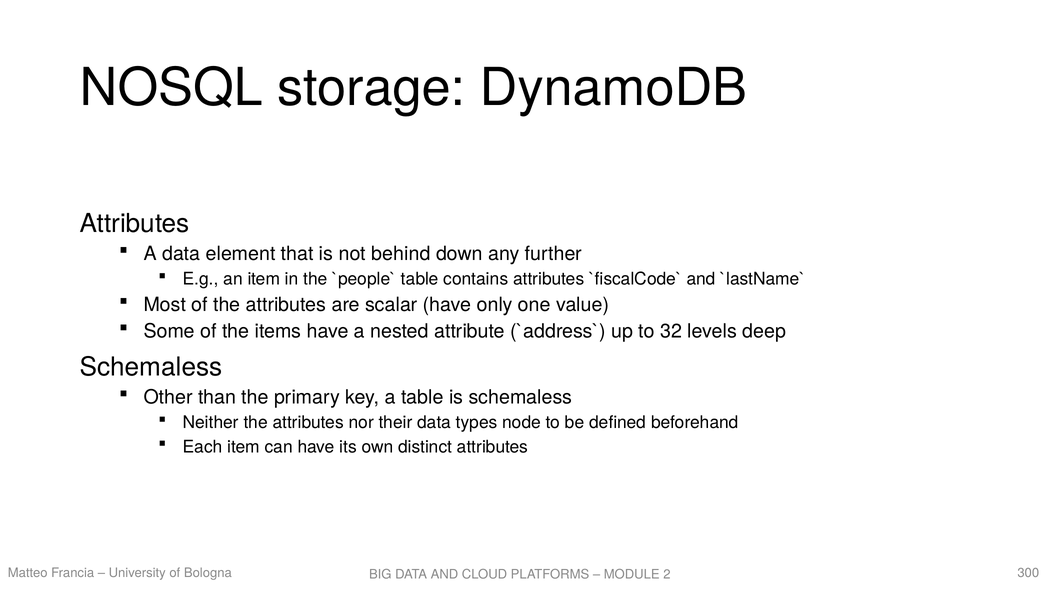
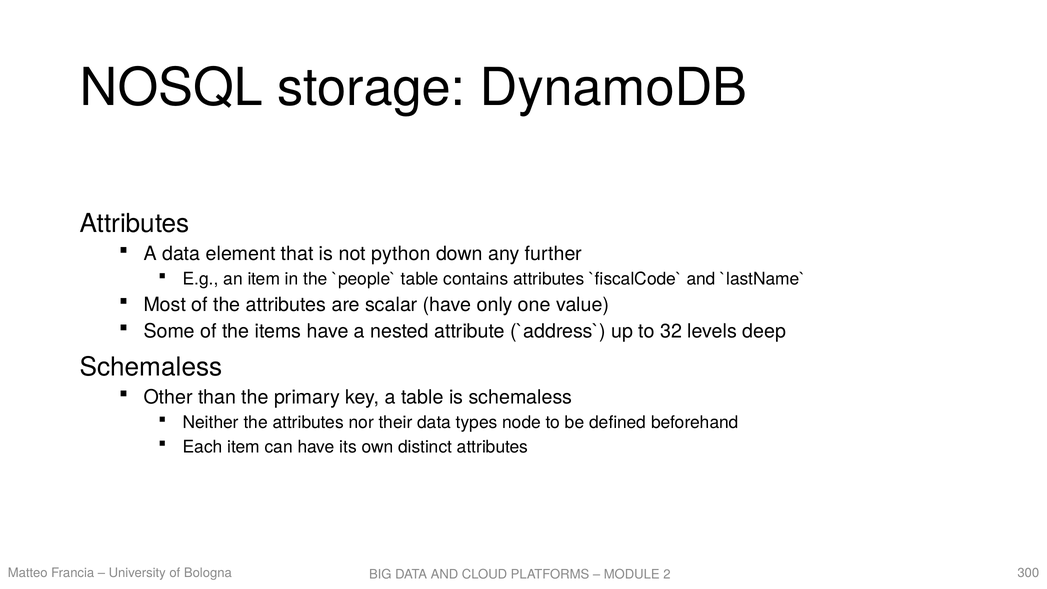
behind: behind -> python
